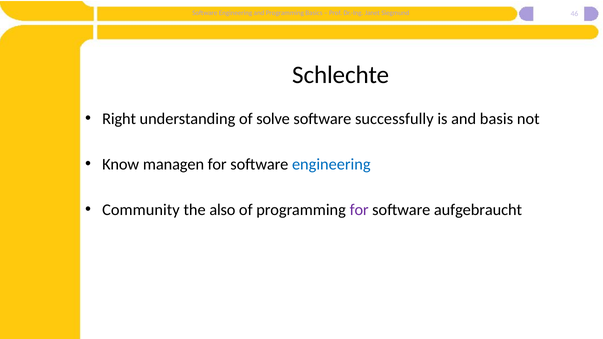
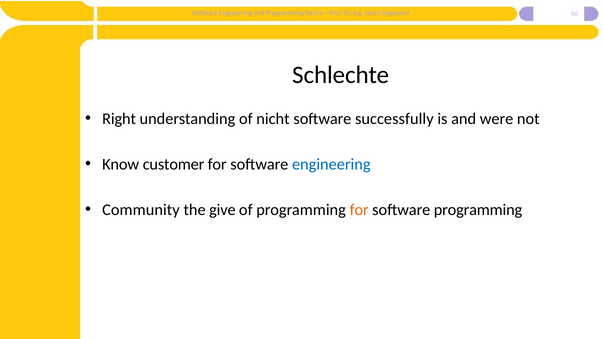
solve: solve -> nicht
basis: basis -> were
managen: managen -> customer
also: also -> give
for at (359, 210) colour: purple -> orange
software aufgebraucht: aufgebraucht -> programming
